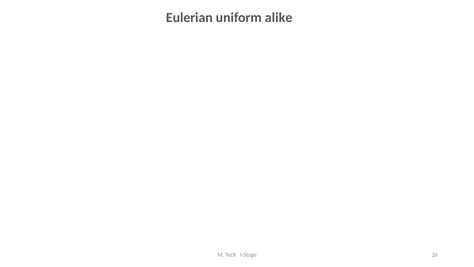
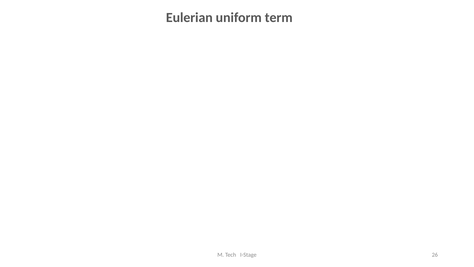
alike: alike -> term
